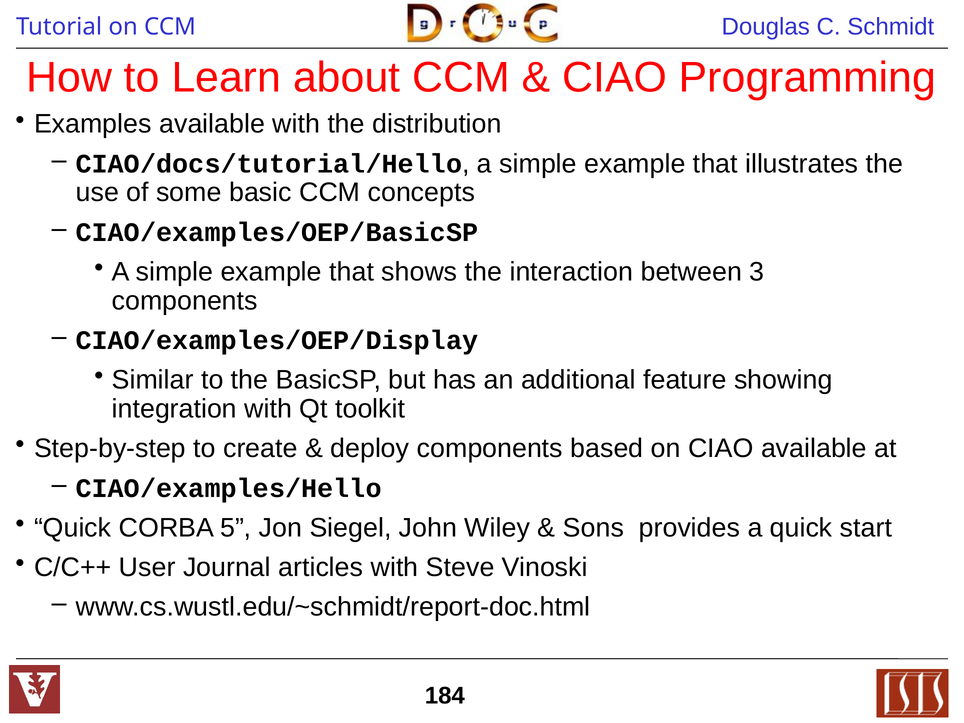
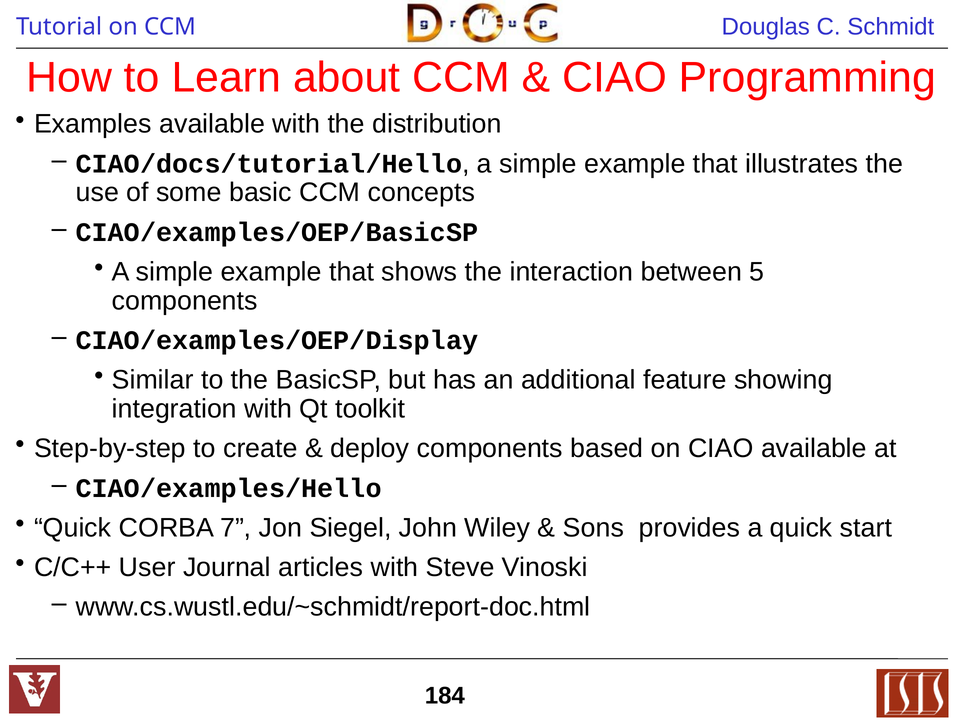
3: 3 -> 5
5: 5 -> 7
